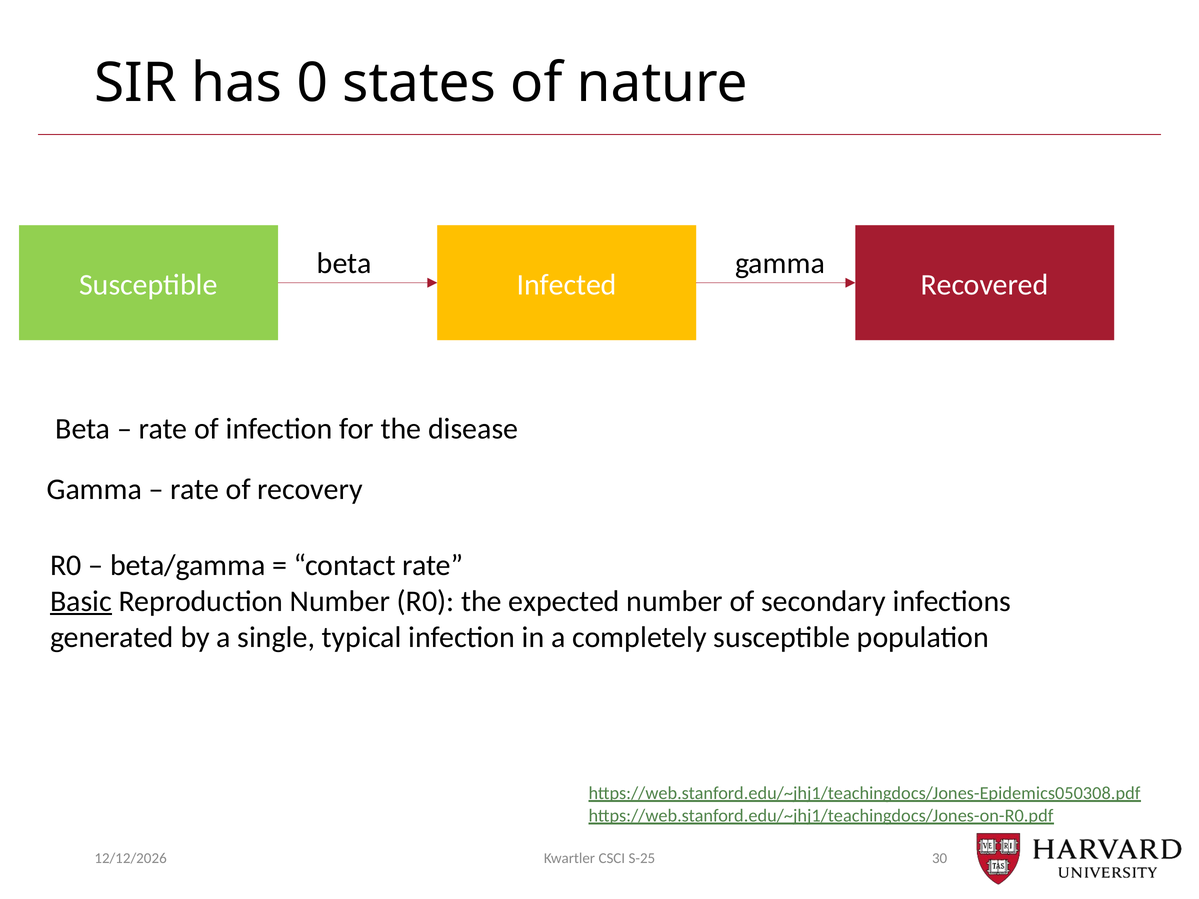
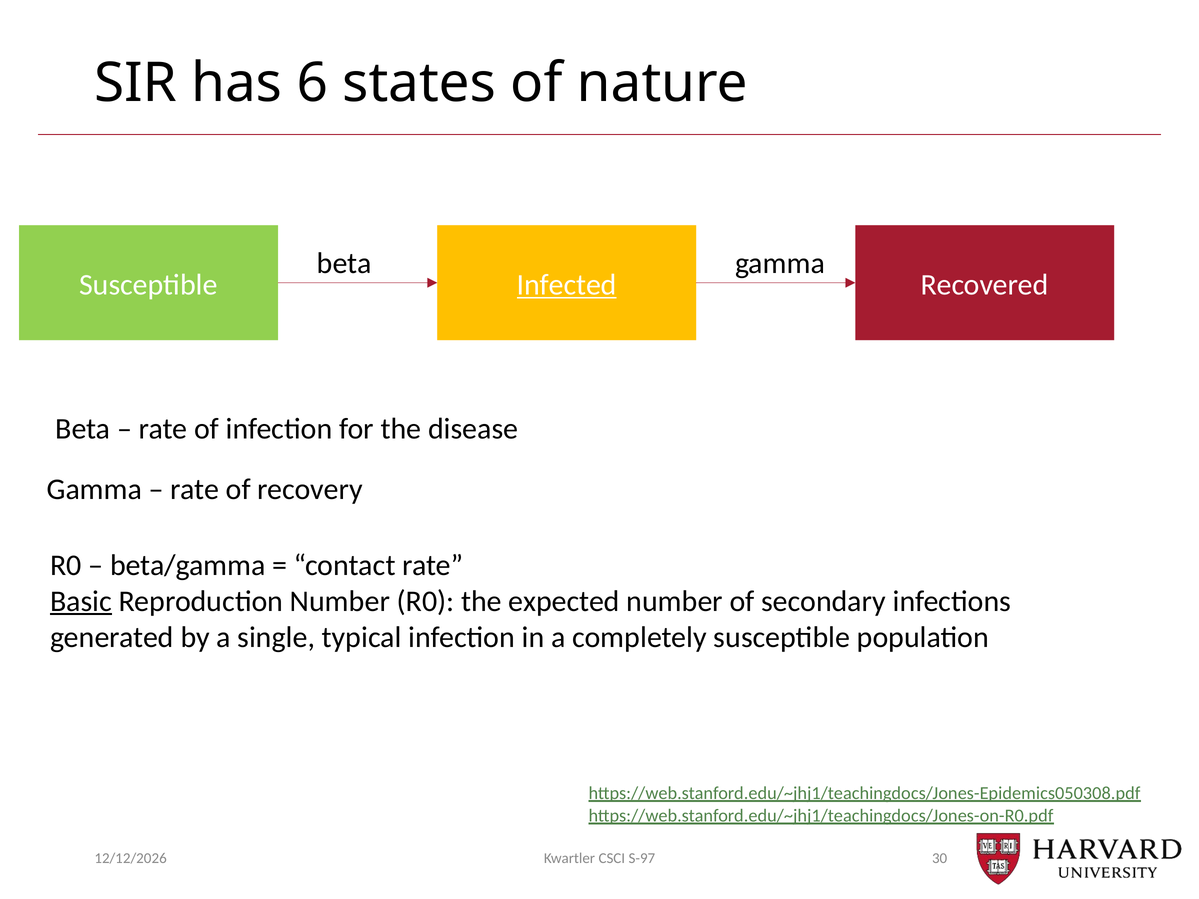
0: 0 -> 6
Infected underline: none -> present
S-25: S-25 -> S-97
